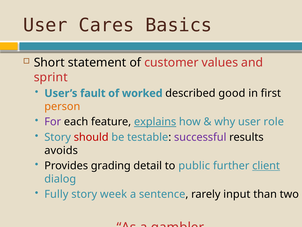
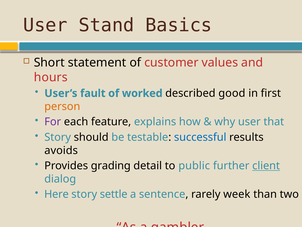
Cares: Cares -> Stand
sprint: sprint -> hours
explains underline: present -> none
role: role -> that
should colour: red -> black
successful colour: purple -> blue
Fully: Fully -> Here
week: week -> settle
input: input -> week
